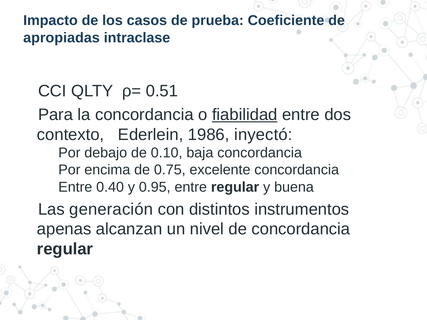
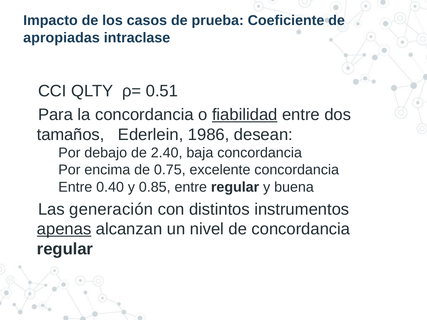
contexto: contexto -> tamaños
inyectó: inyectó -> desean
0.10: 0.10 -> 2.40
0.95: 0.95 -> 0.85
apenas underline: none -> present
